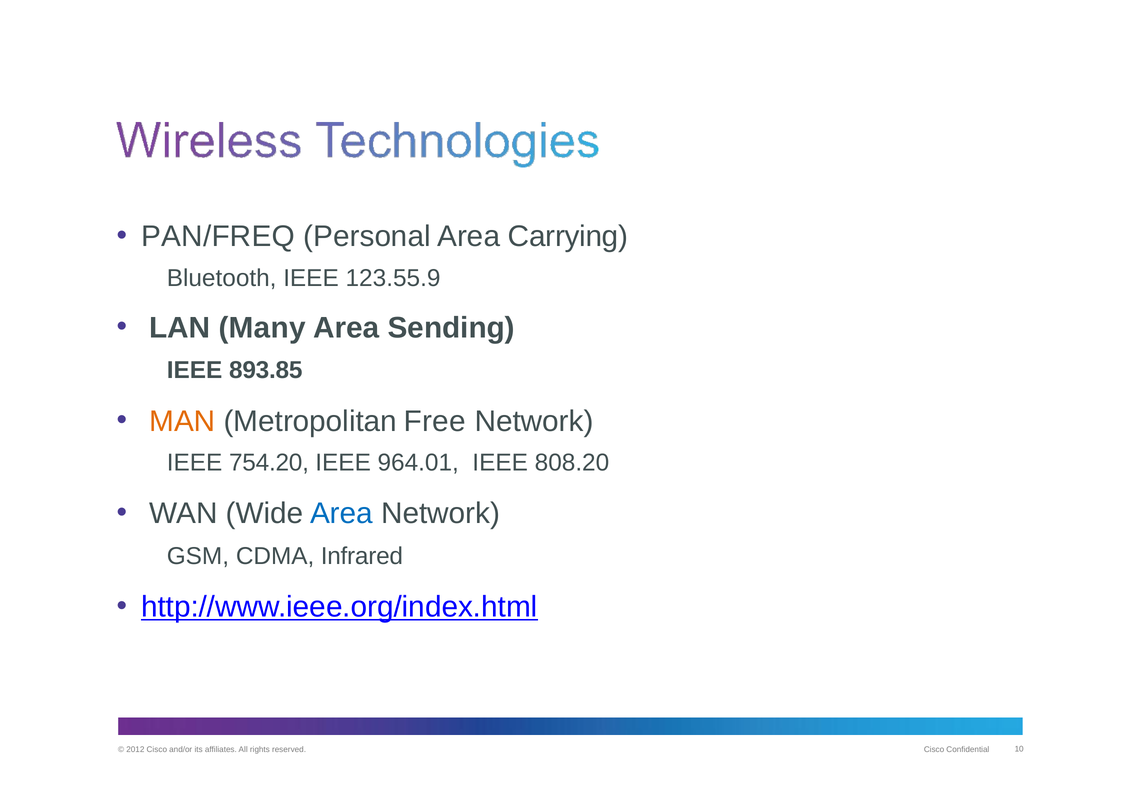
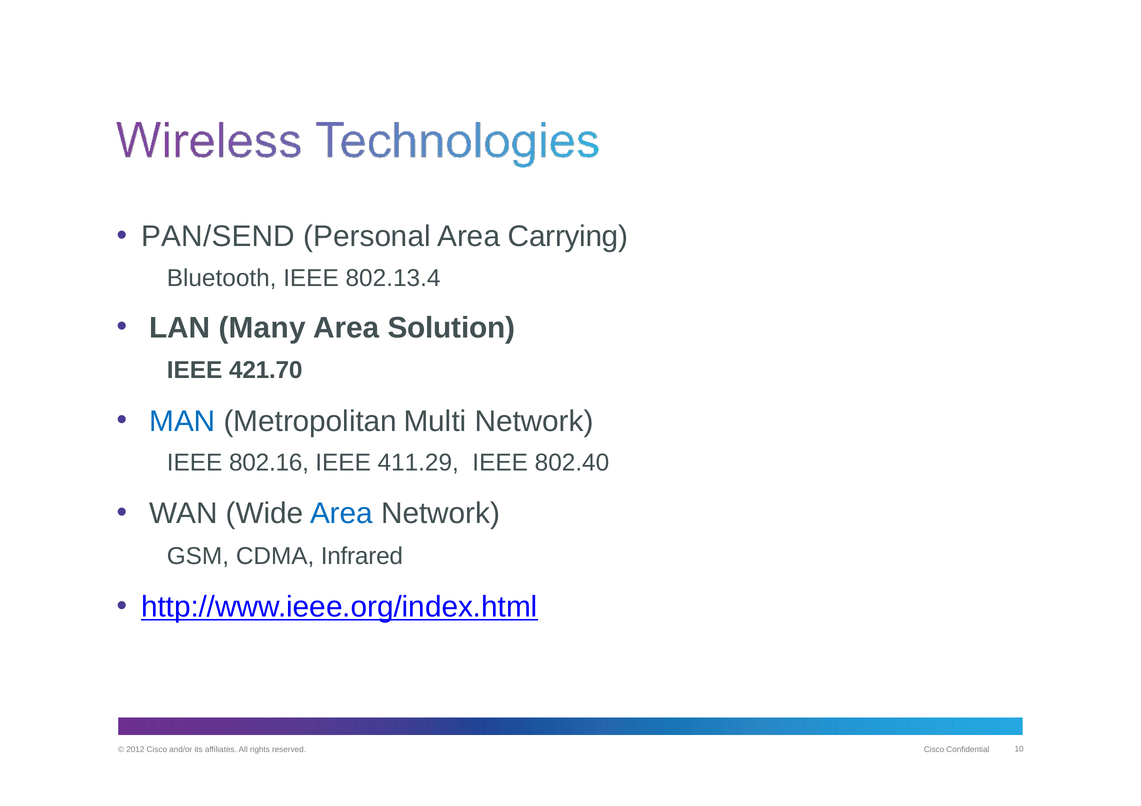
PAN/FREQ: PAN/FREQ -> PAN/SEND
123.55.9: 123.55.9 -> 802.13.4
Sending: Sending -> Solution
893.85: 893.85 -> 421.70
MAN colour: orange -> blue
Free: Free -> Multi
754.20: 754.20 -> 802.16
964.01: 964.01 -> 411.29
808.20: 808.20 -> 802.40
